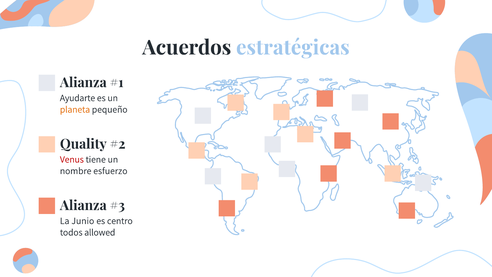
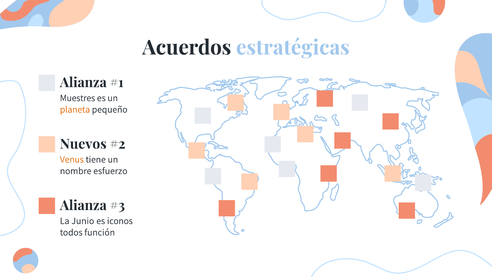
Ayudarte: Ayudarte -> Muestres
Quality: Quality -> Nuevos
Venus colour: red -> orange
centro: centro -> iconos
allowed: allowed -> función
